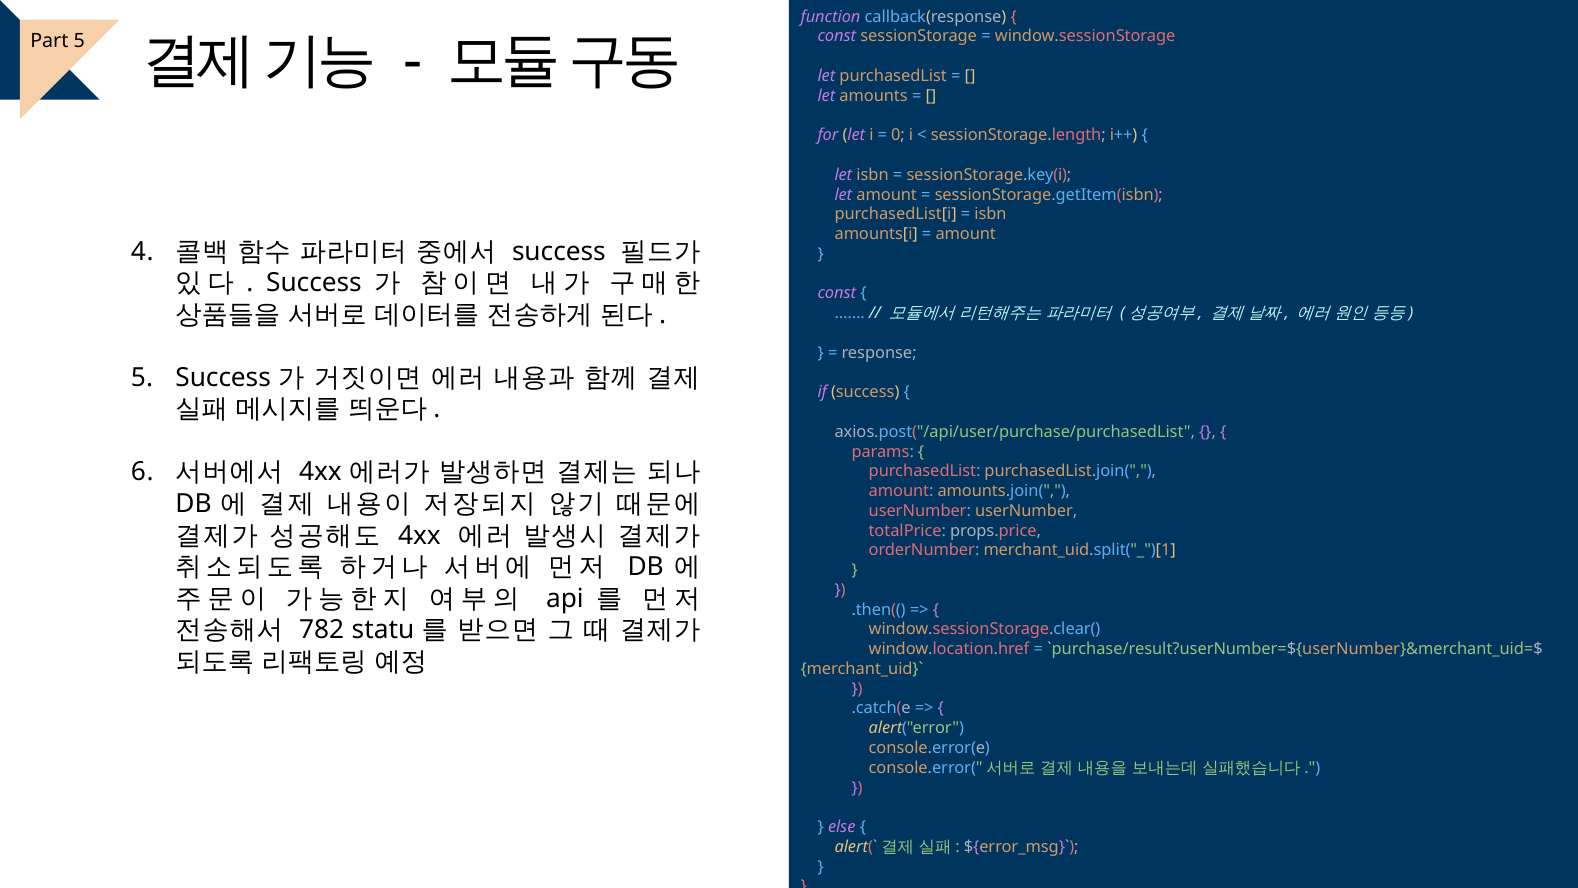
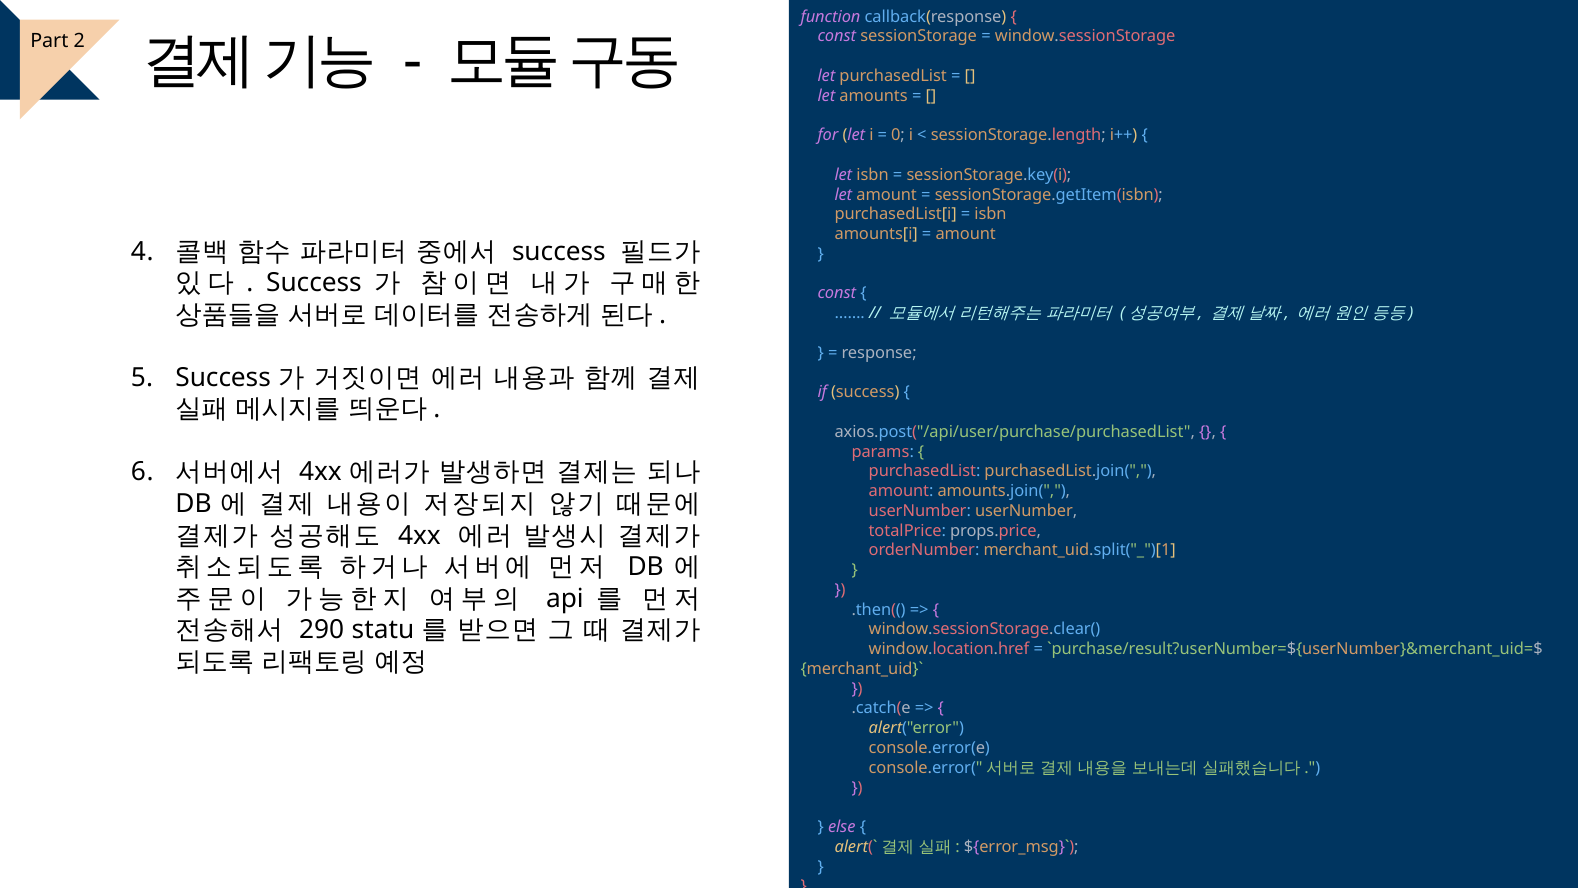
Part 5: 5 -> 2
782: 782 -> 290
